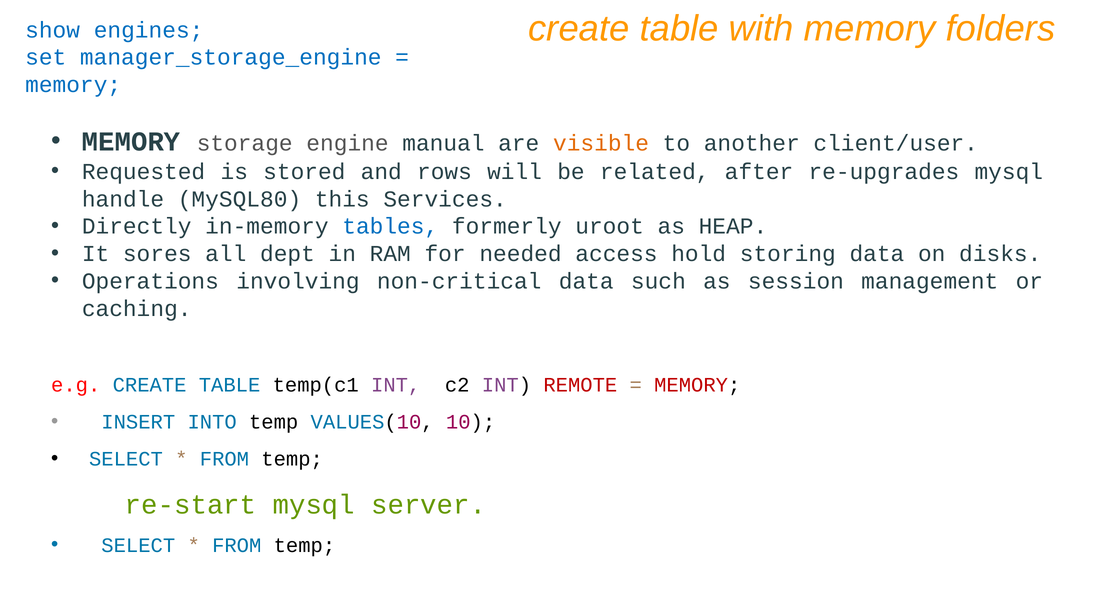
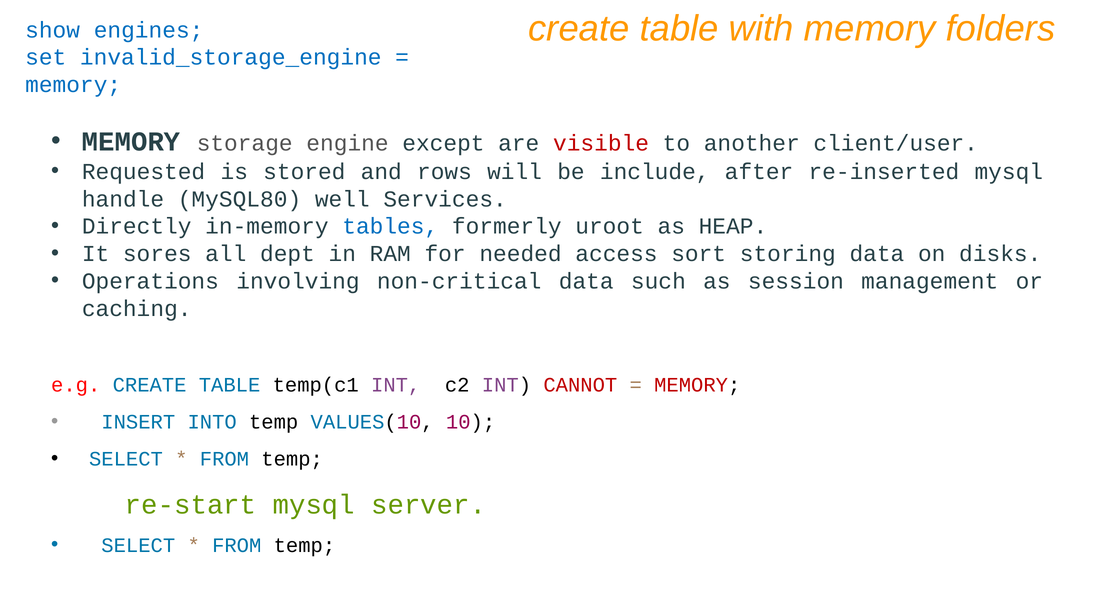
manager_storage_engine: manager_storage_engine -> invalid_storage_engine
manual: manual -> except
visible colour: orange -> red
related: related -> include
re-upgrades: re-upgrades -> re-inserted
this: this -> well
hold: hold -> sort
REMOTE: REMOTE -> CANNOT
